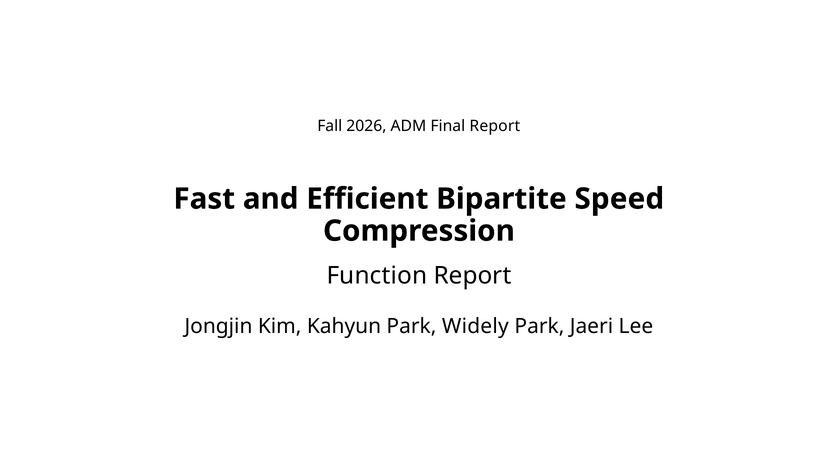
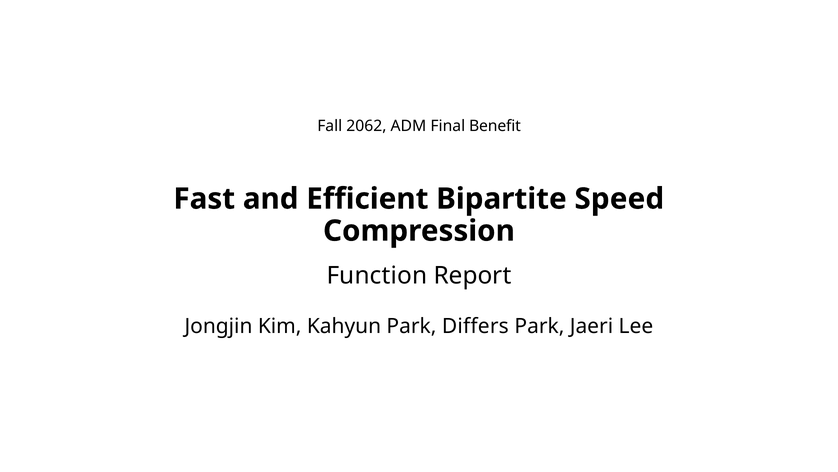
2026: 2026 -> 2062
Final Report: Report -> Benefit
Widely: Widely -> Differs
